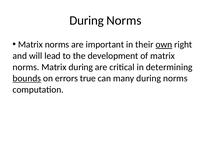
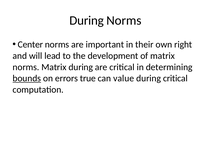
Matrix at (30, 44): Matrix -> Center
own underline: present -> none
many: many -> value
norms at (175, 78): norms -> critical
